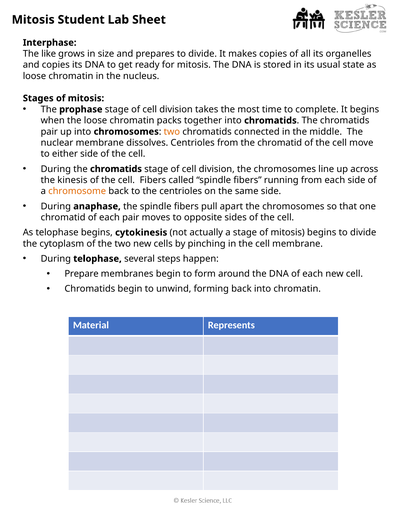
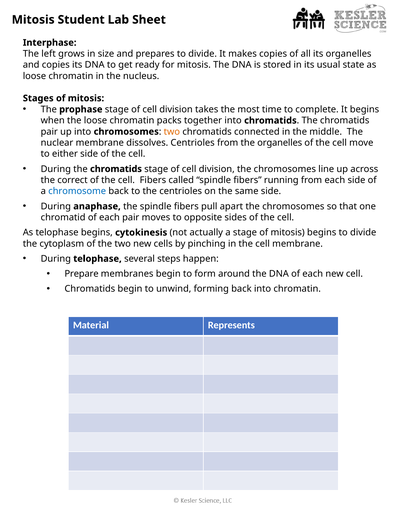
like: like -> left
the chromatid: chromatid -> organelles
kinesis: kinesis -> correct
chromosome colour: orange -> blue
